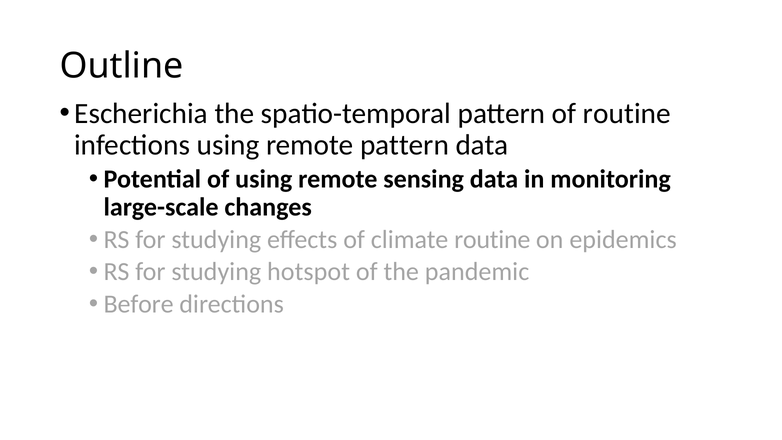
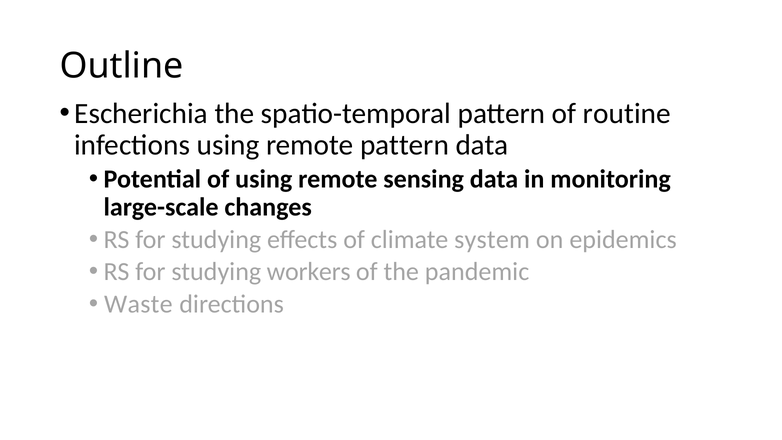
climate routine: routine -> system
hotspot: hotspot -> workers
Before: Before -> Waste
